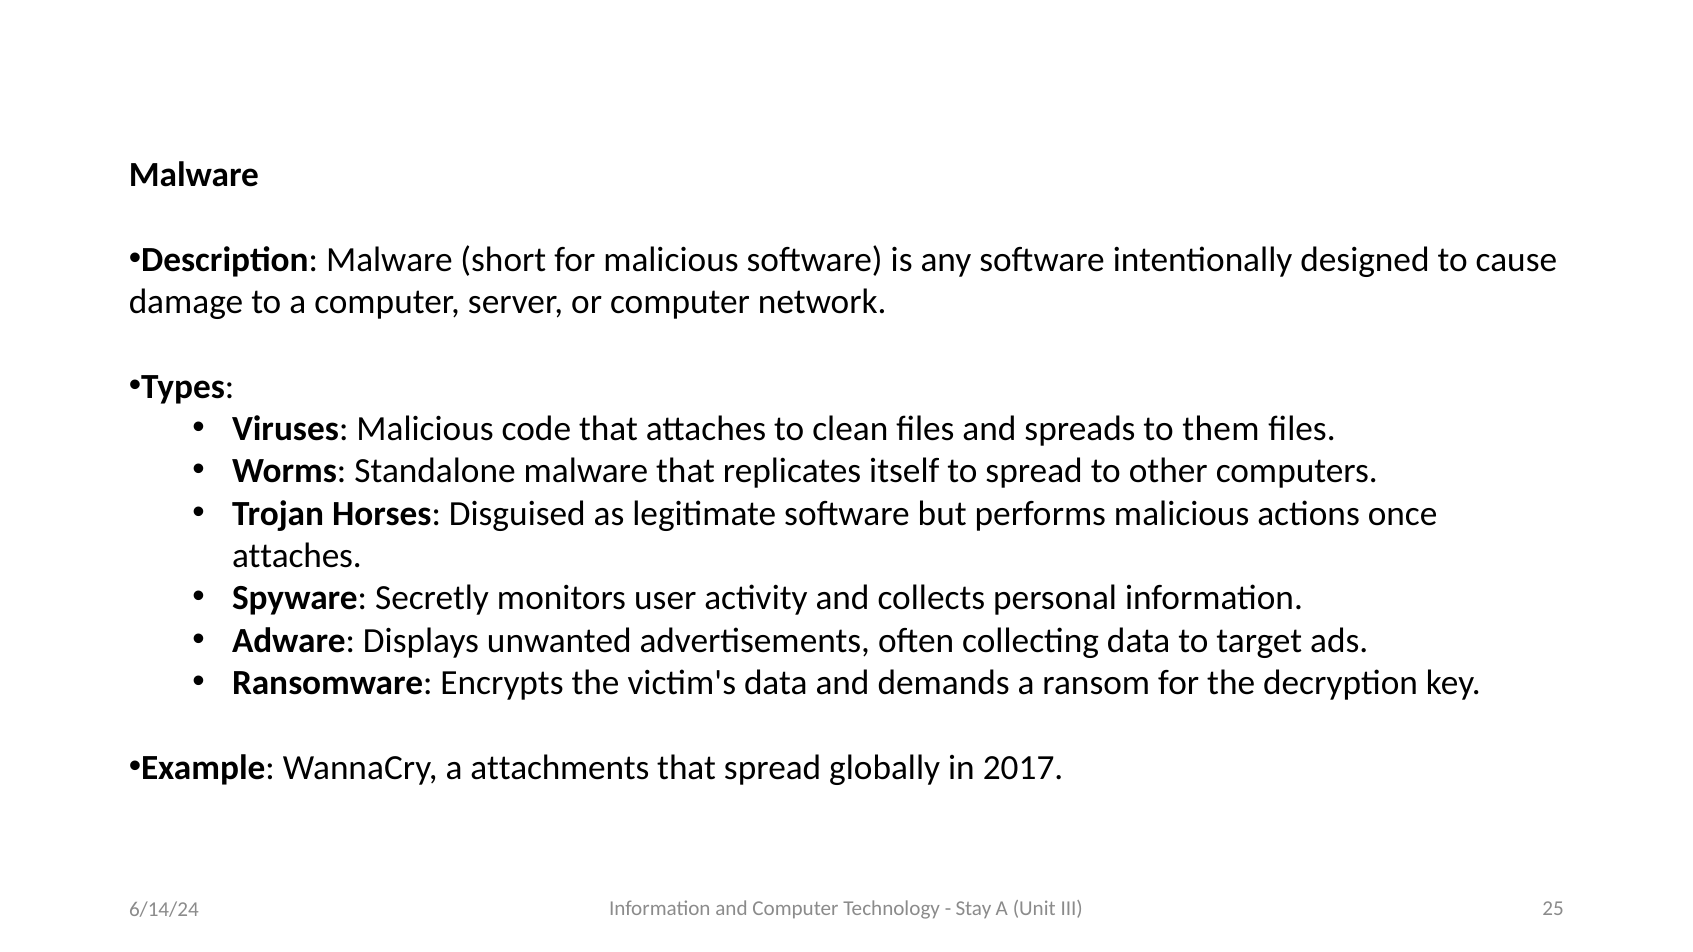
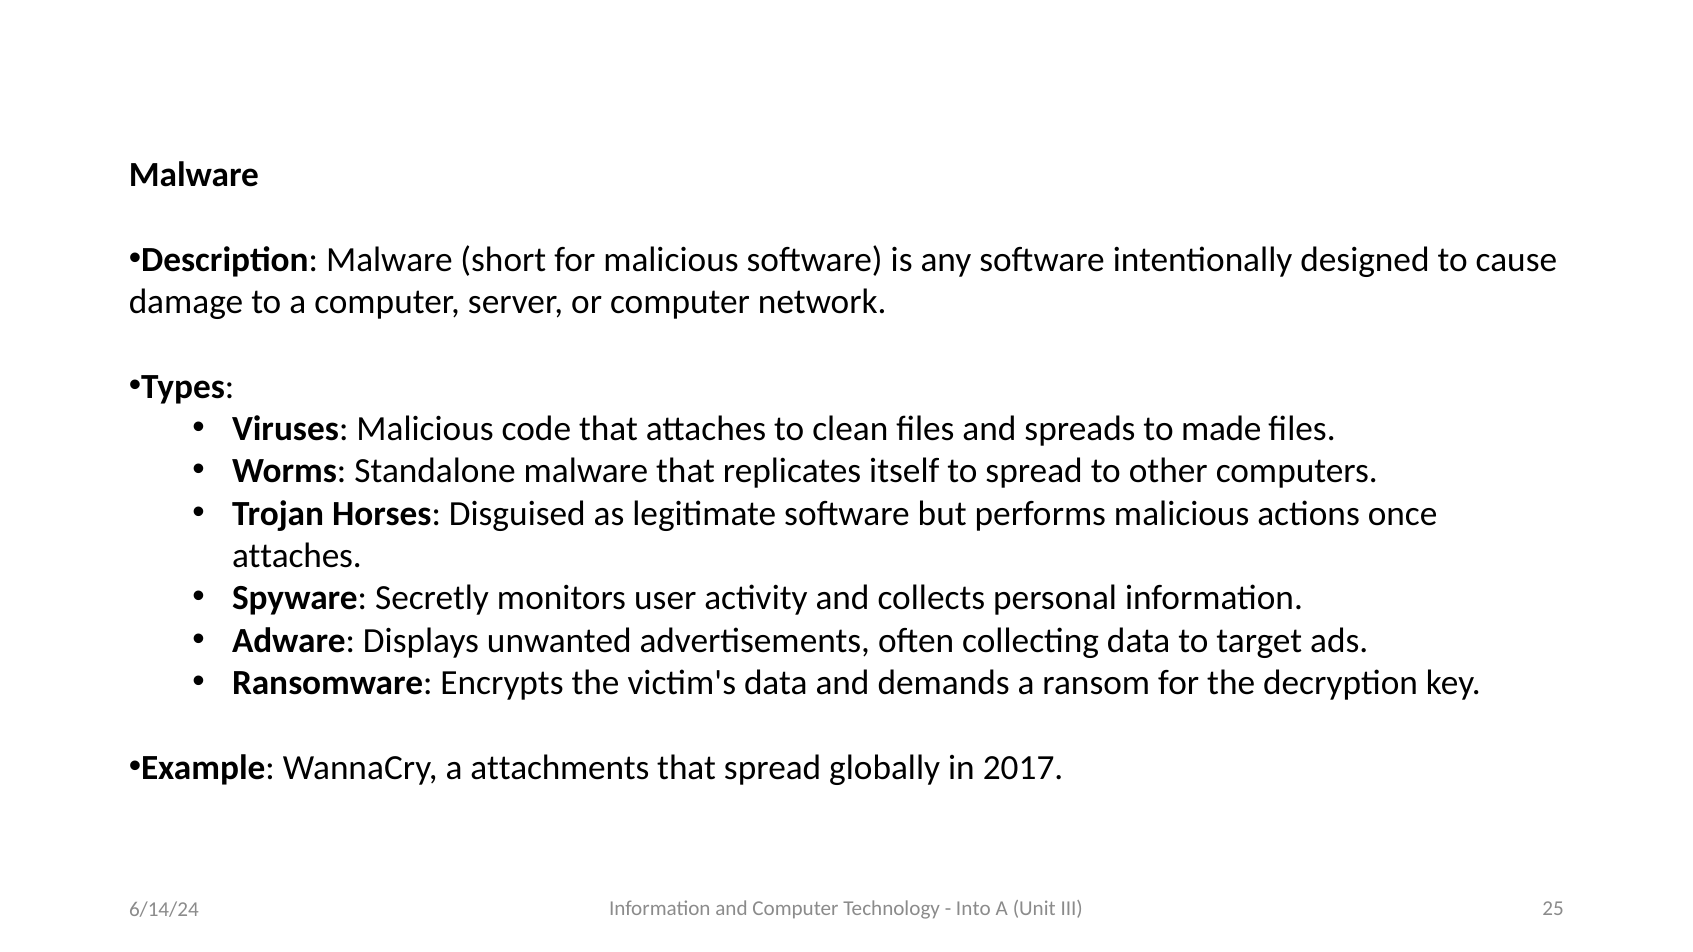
them: them -> made
Stay: Stay -> Into
